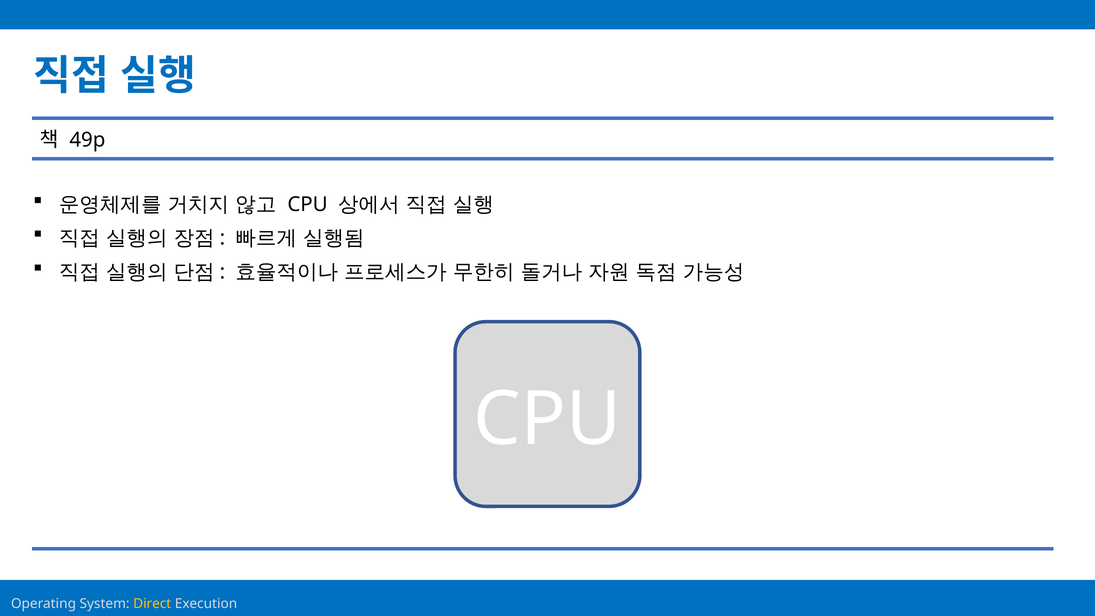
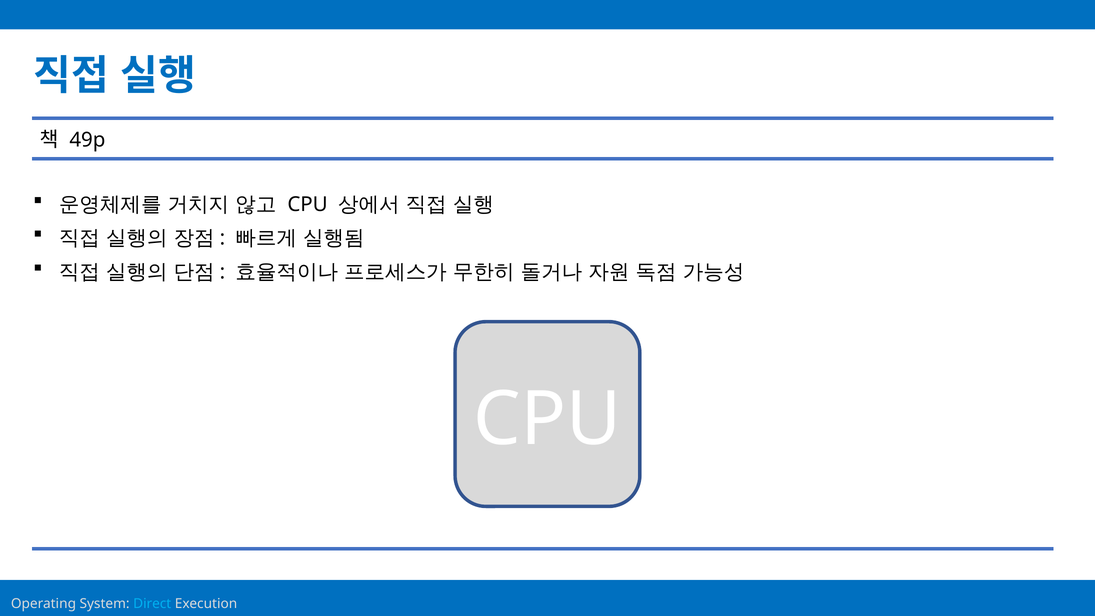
Direct colour: yellow -> light blue
